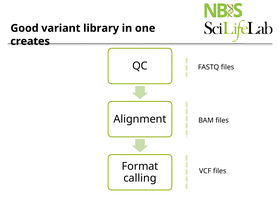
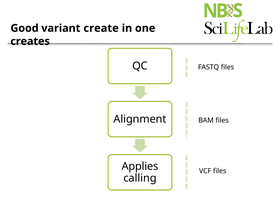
library: library -> create
Format: Format -> Applies
